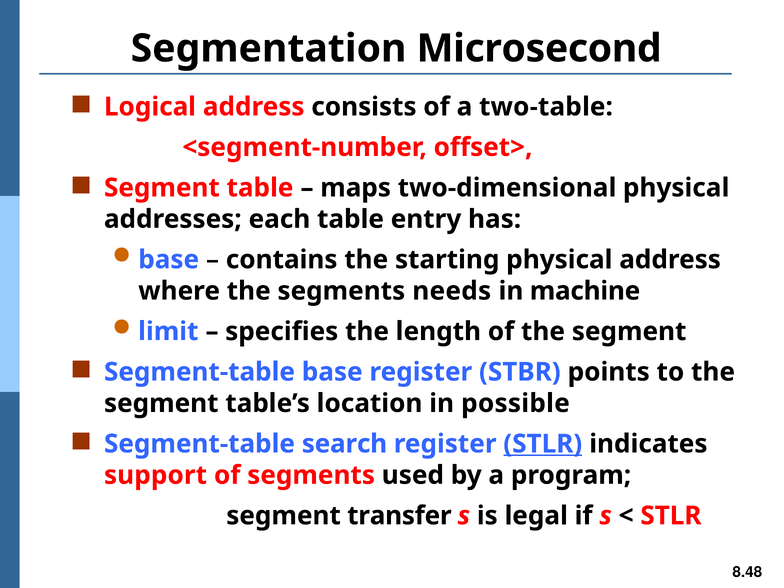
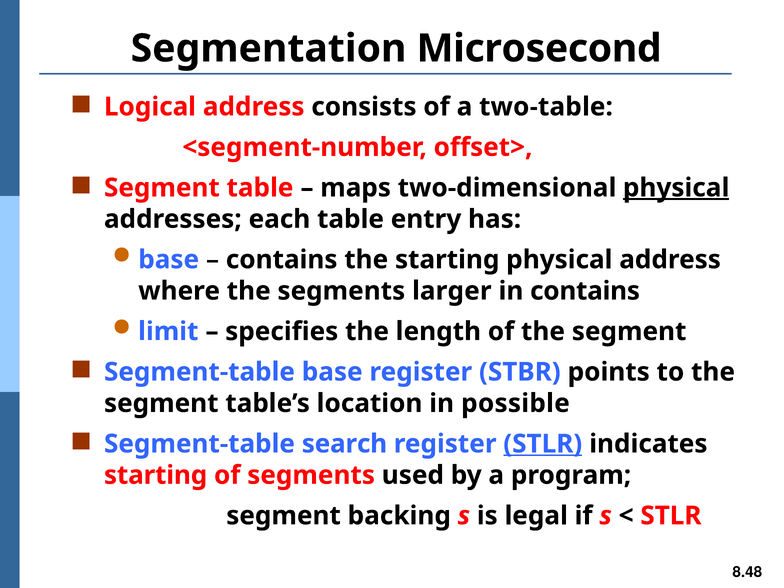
physical at (676, 188) underline: none -> present
needs: needs -> larger
in machine: machine -> contains
support at (155, 475): support -> starting
transfer: transfer -> backing
